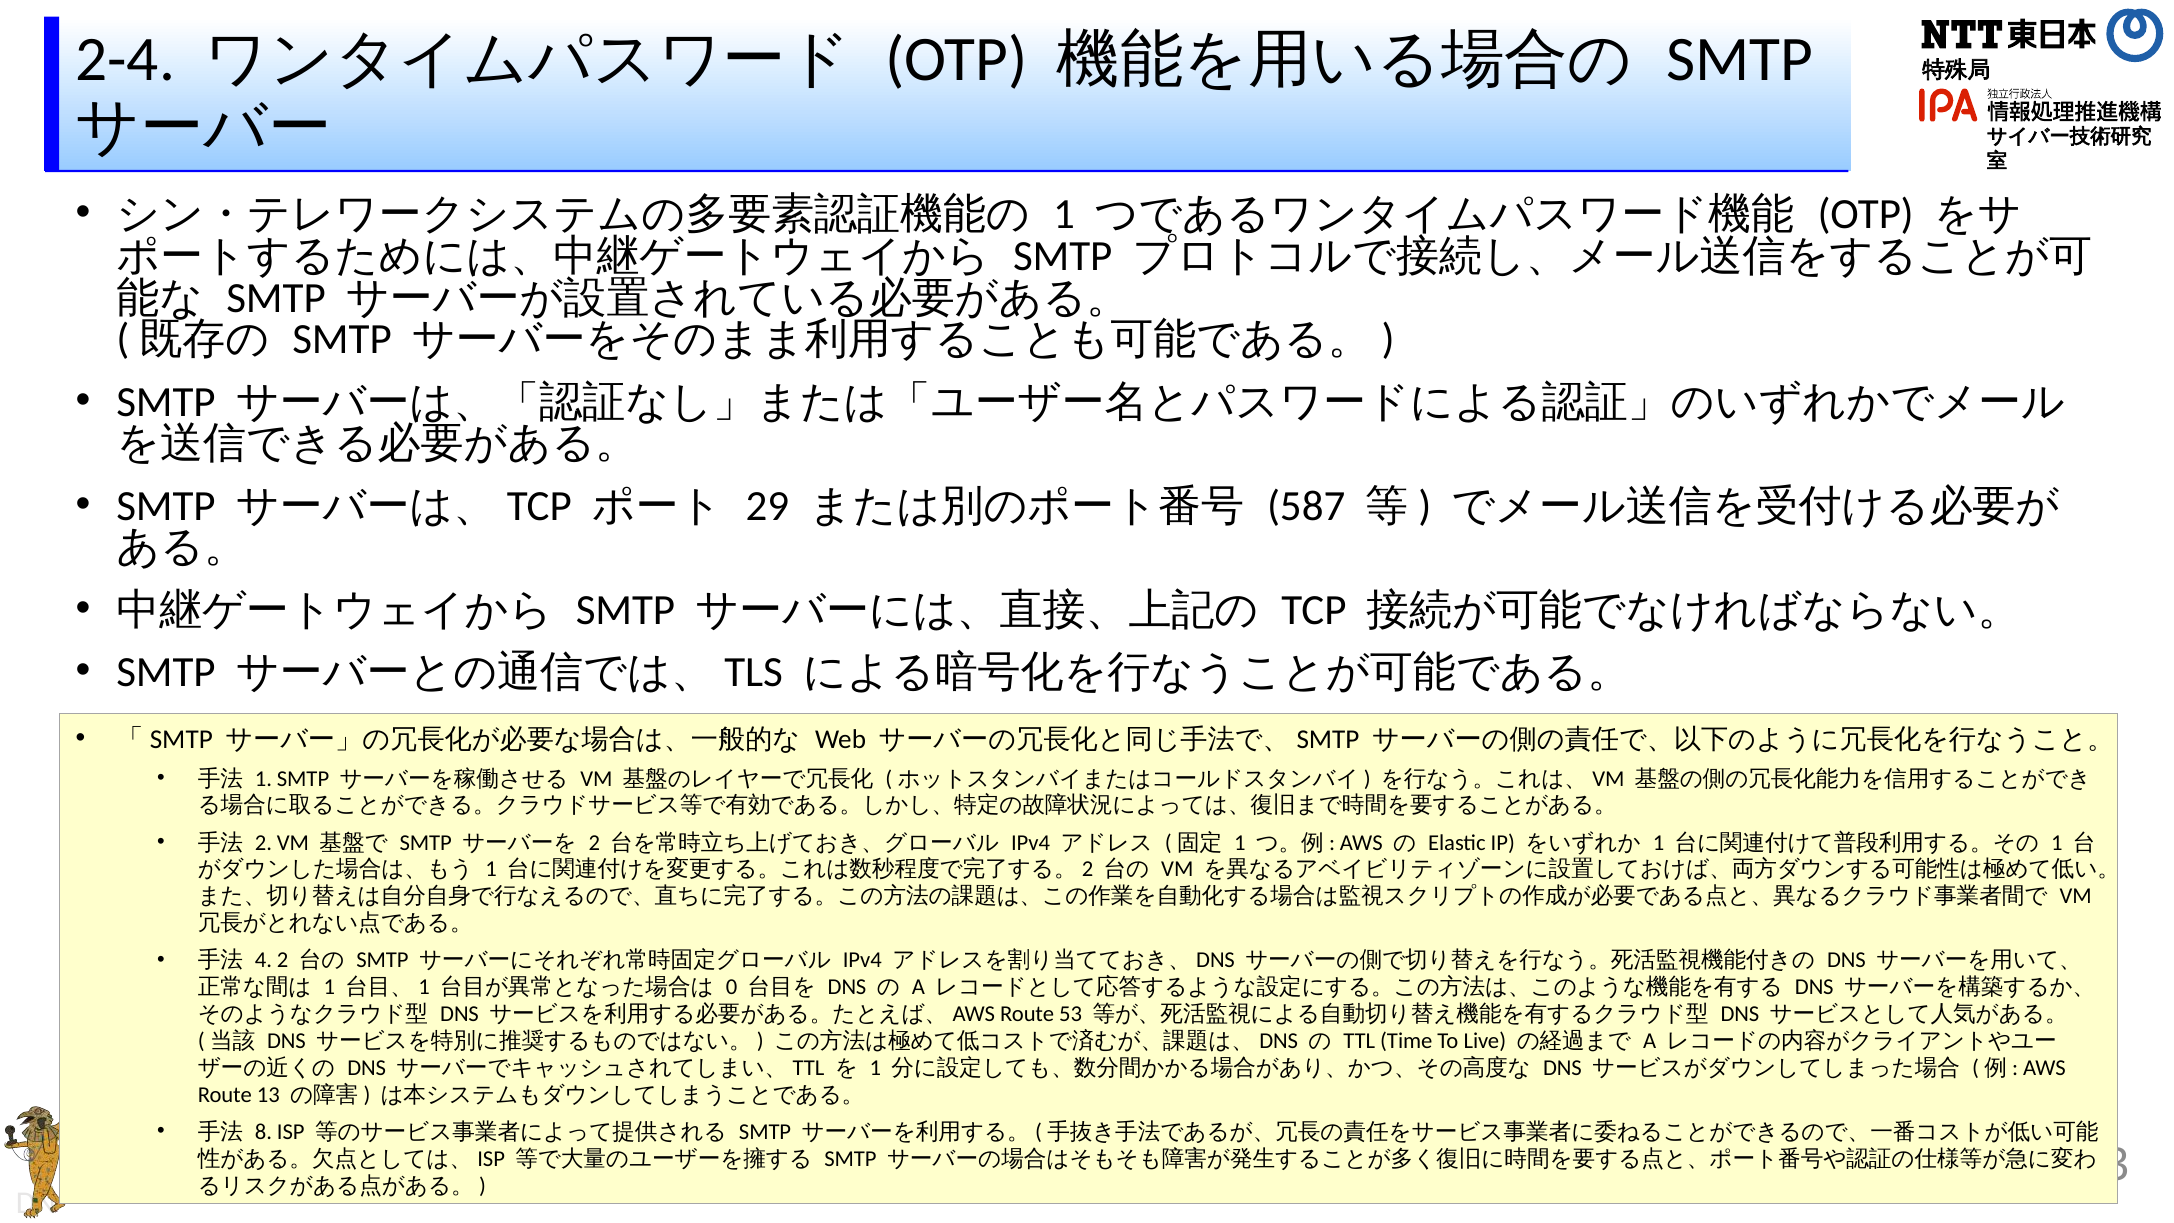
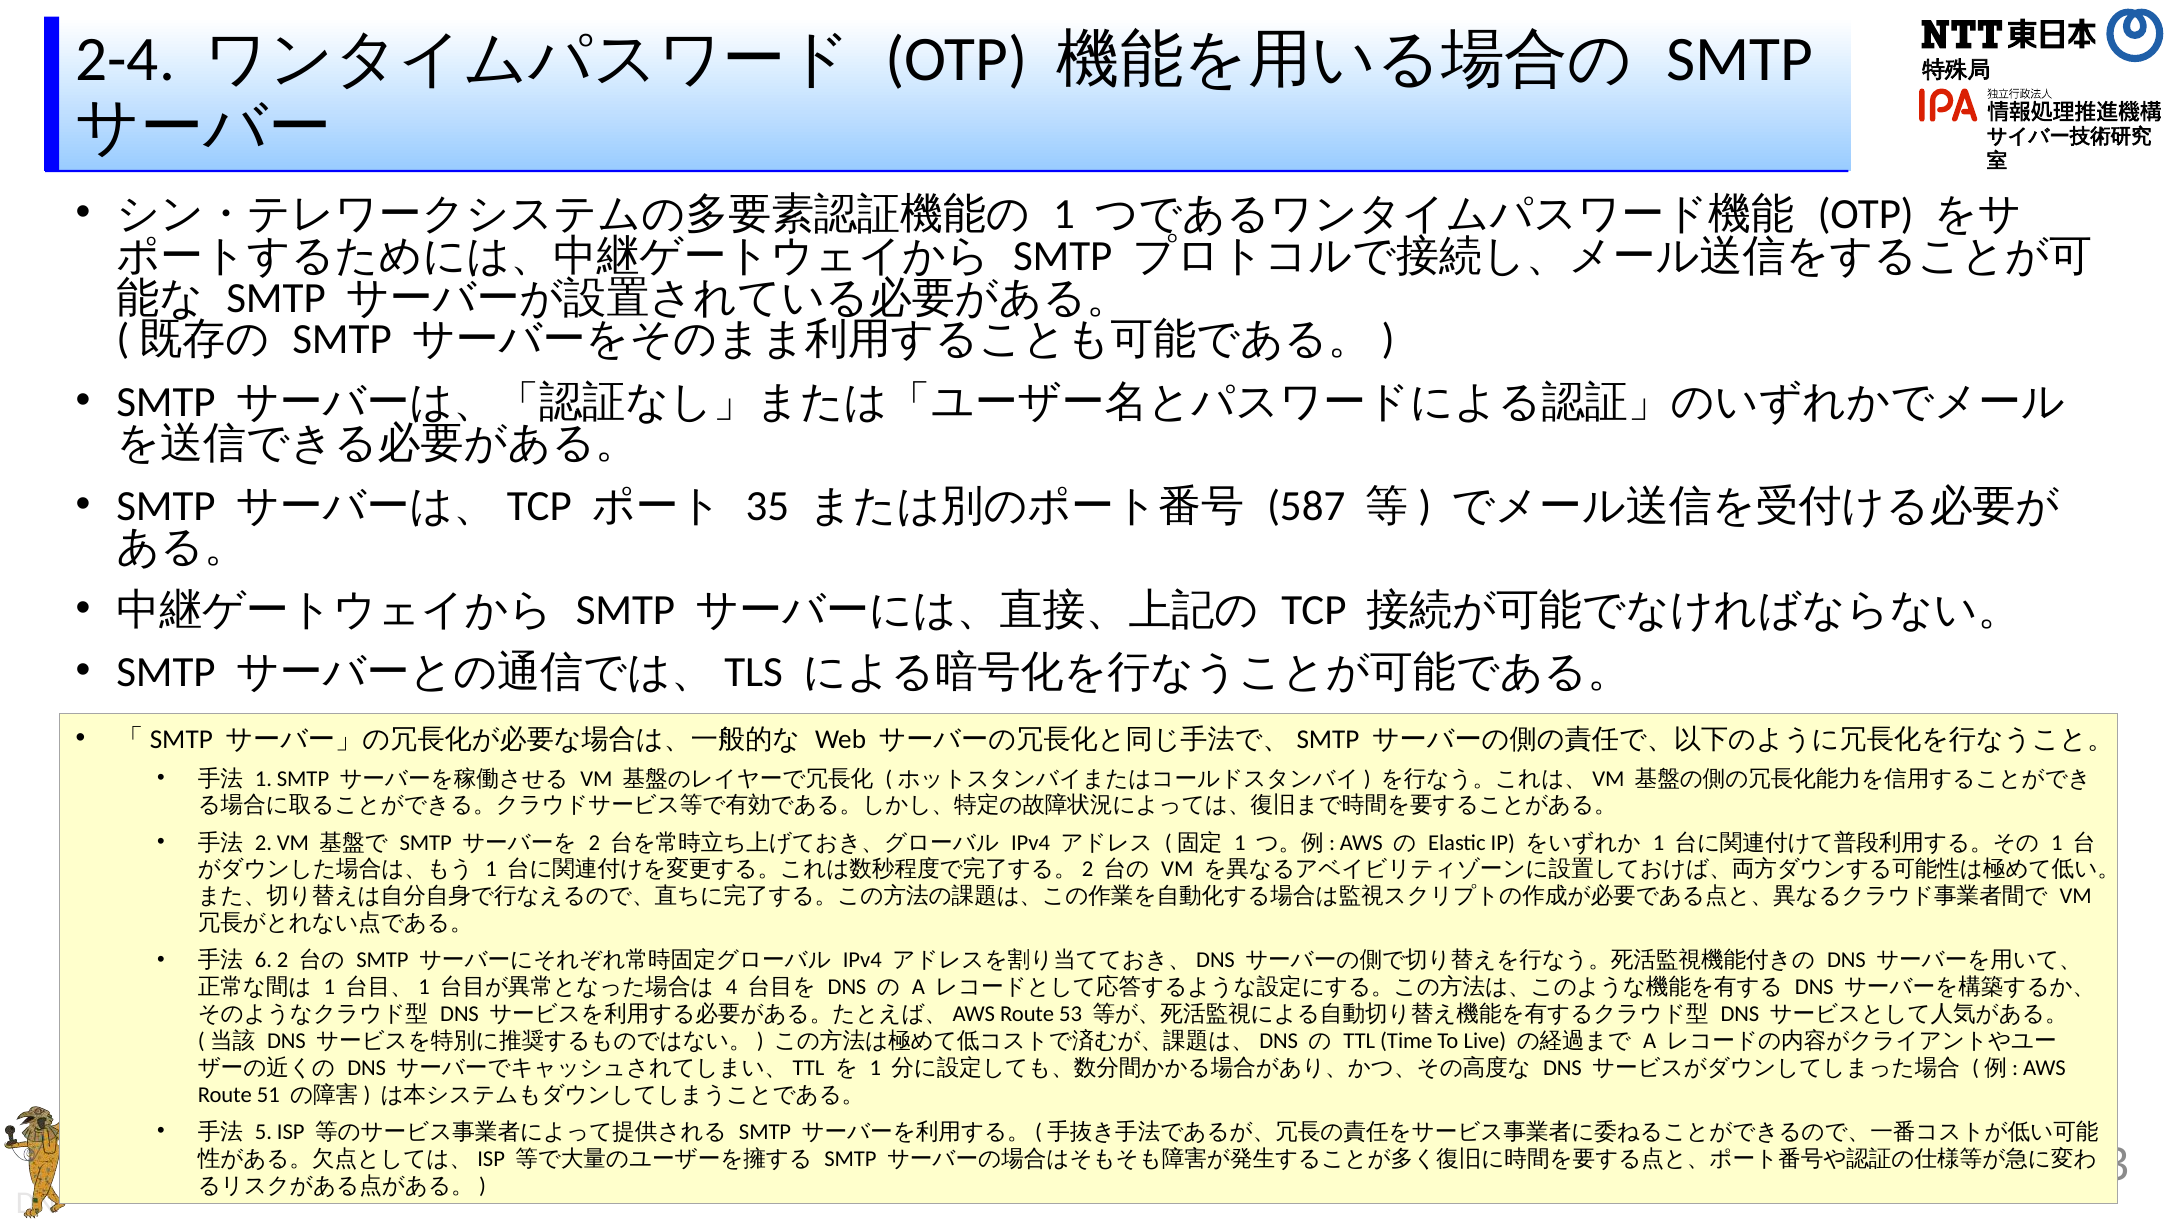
29: 29 -> 35
4: 4 -> 6
0: 0 -> 4
Route 13: 13 -> 51
8: 8 -> 5
